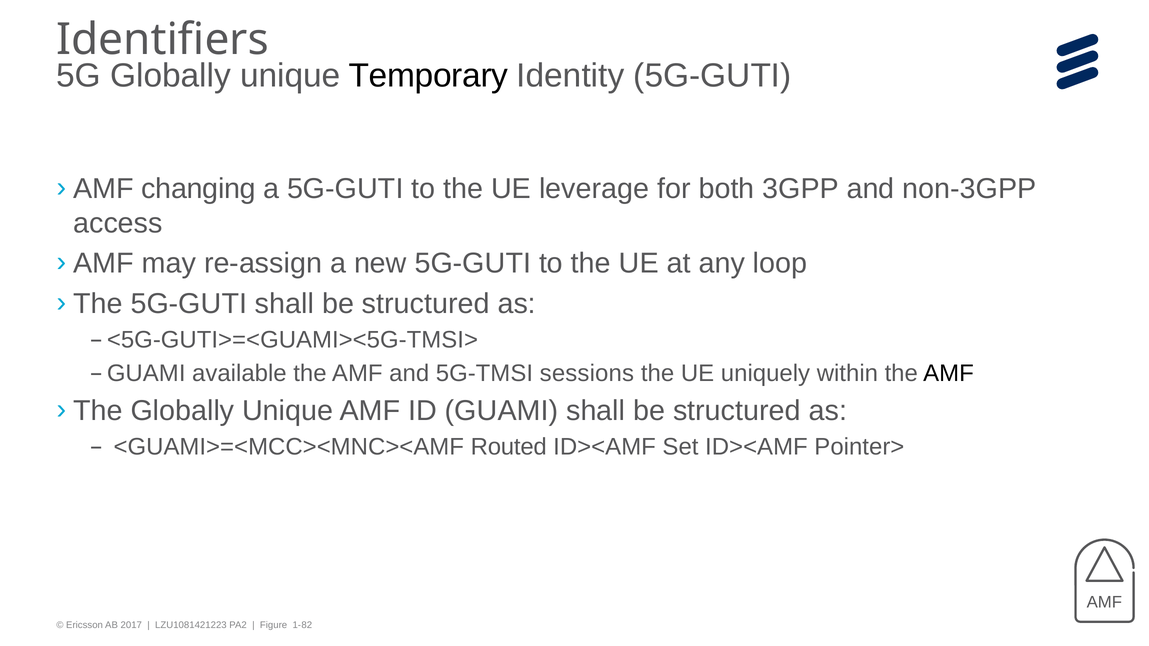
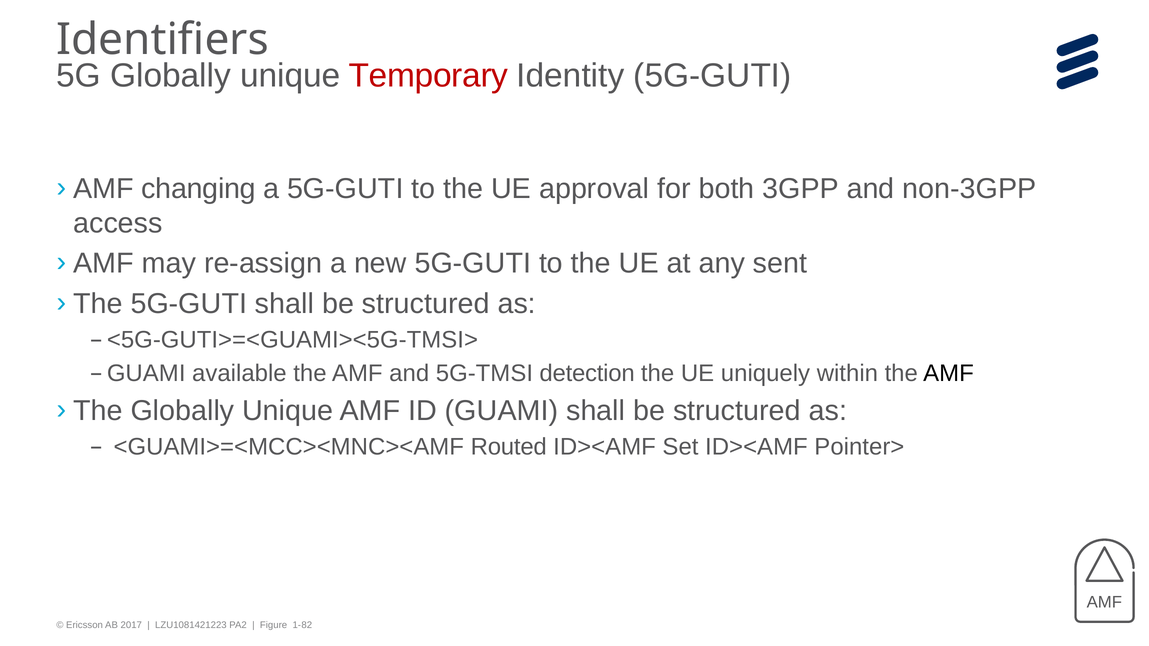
Temporary colour: black -> red
leverage: leverage -> approval
loop: loop -> sent
sessions: sessions -> detection
